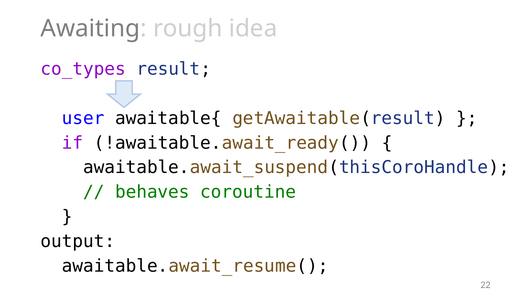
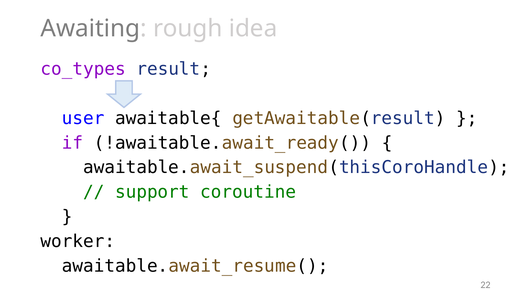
behaves: behaves -> support
output: output -> worker
